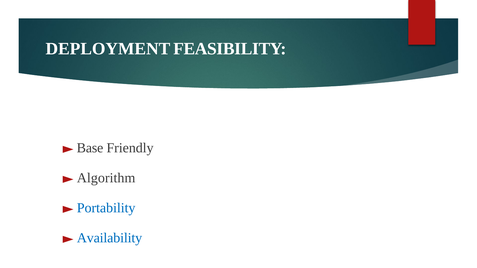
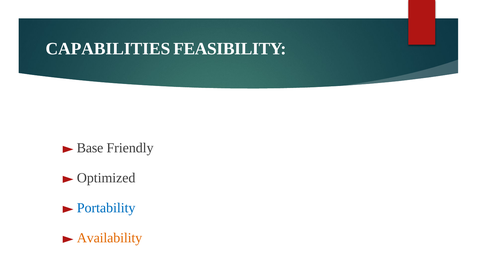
DEPLOYMENT: DEPLOYMENT -> CAPABILITIES
Algorithm: Algorithm -> Optimized
Availability colour: blue -> orange
